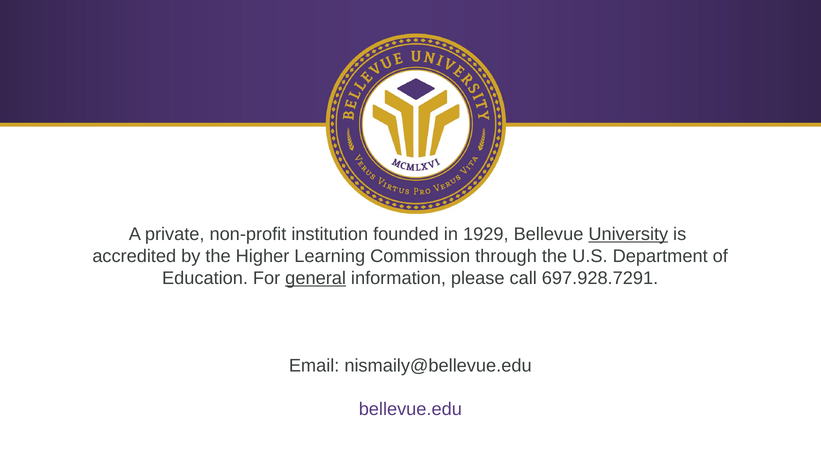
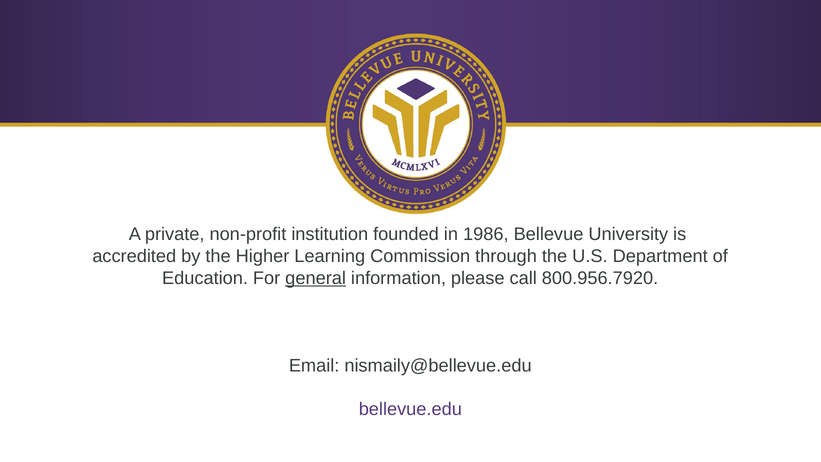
1929: 1929 -> 1986
University underline: present -> none
697.928.7291: 697.928.7291 -> 800.956.7920
